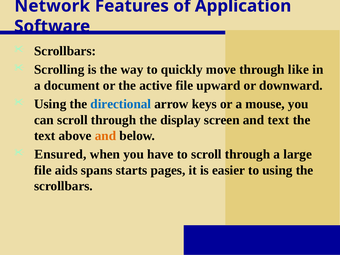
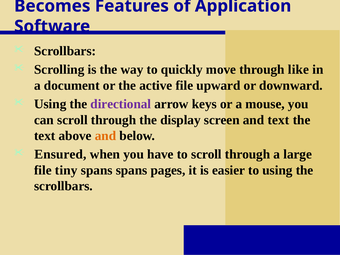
Network: Network -> Becomes
directional colour: blue -> purple
aids: aids -> tiny
spans starts: starts -> spans
